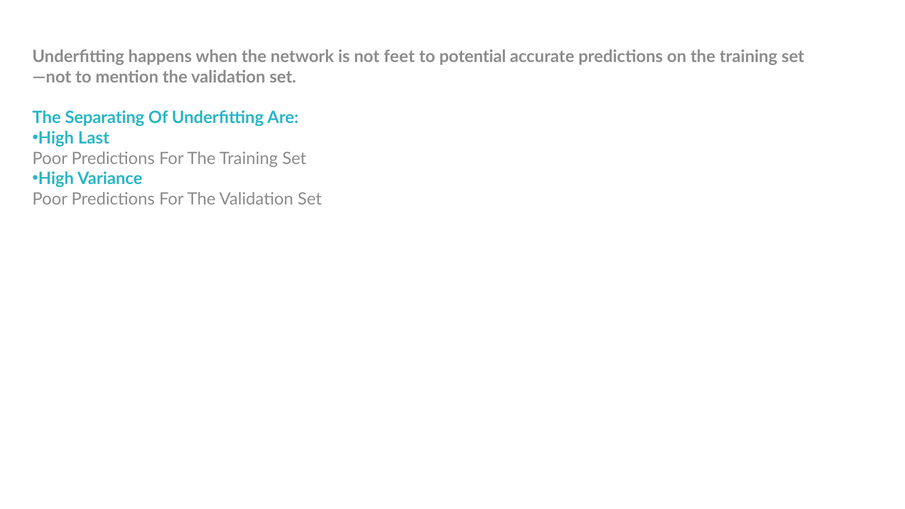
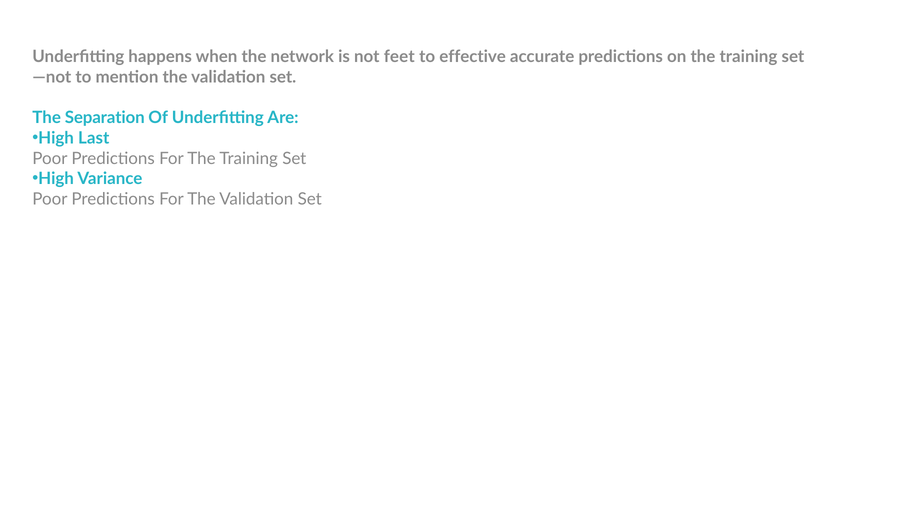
potential: potential -> effective
Separating: Separating -> Separation
